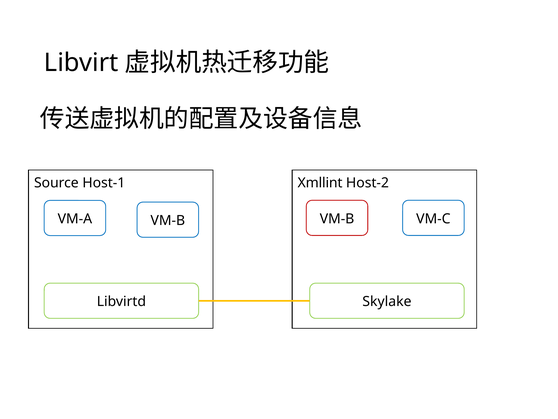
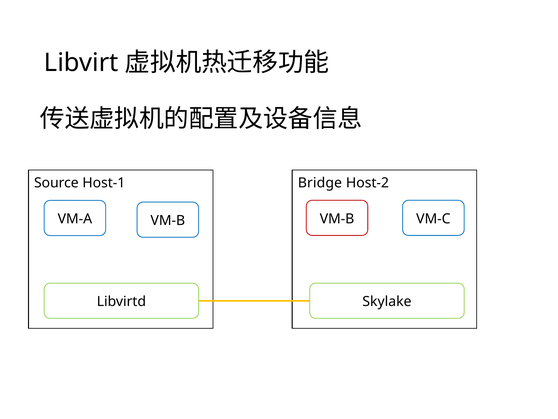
Xmllint: Xmllint -> Bridge
